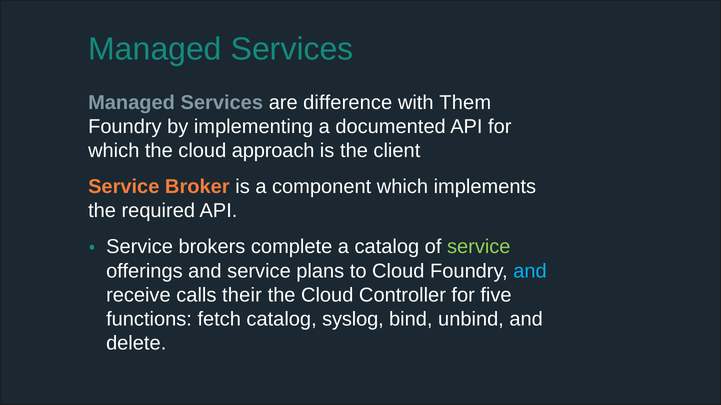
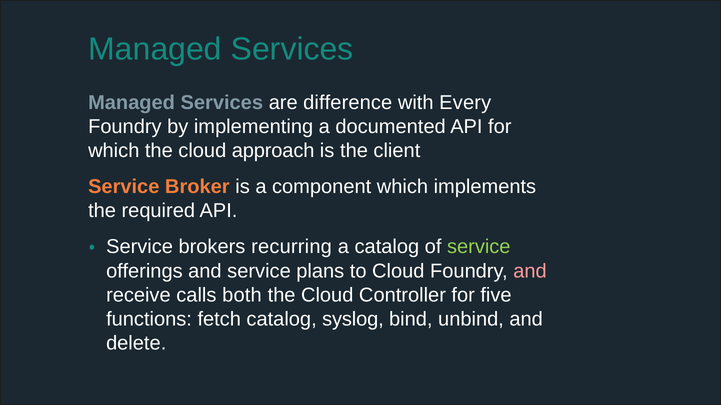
Them: Them -> Every
complete: complete -> recurring
and at (530, 271) colour: light blue -> pink
their: their -> both
